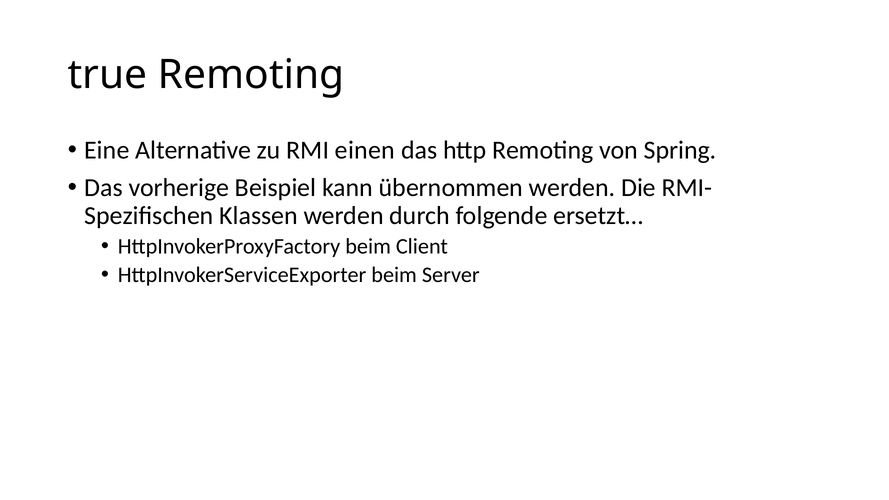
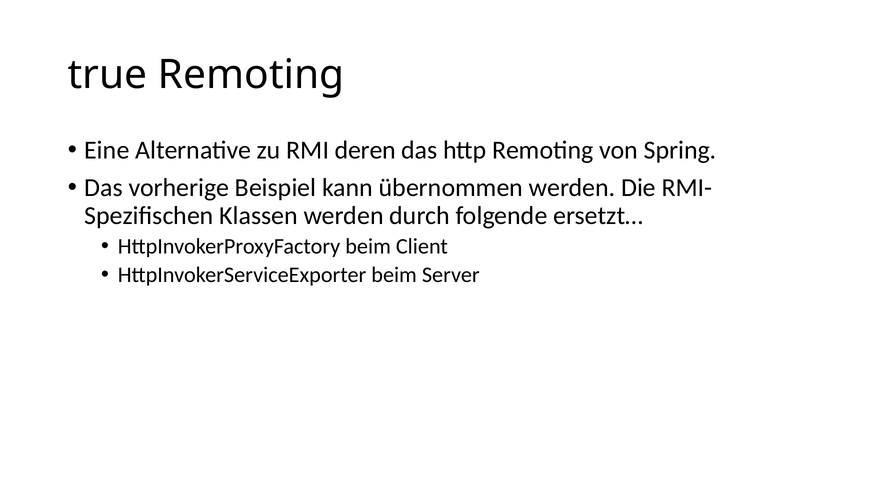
einen: einen -> deren
